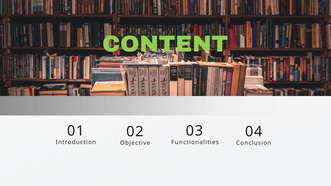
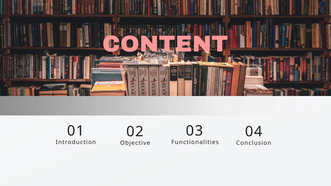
CONTENT colour: light green -> pink
